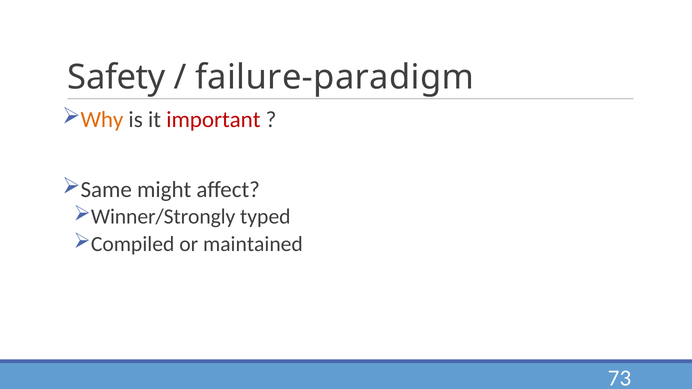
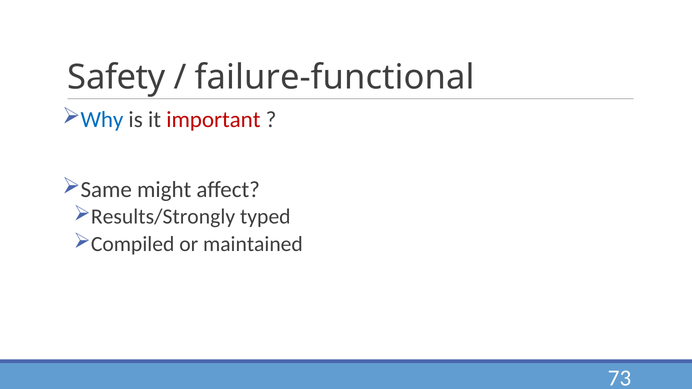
failure-paradigm: failure-paradigm -> failure-functional
Why colour: orange -> blue
Winner/Strongly: Winner/Strongly -> Results/Strongly
